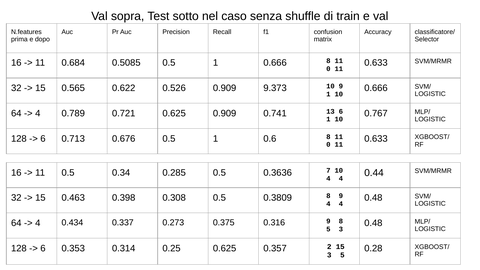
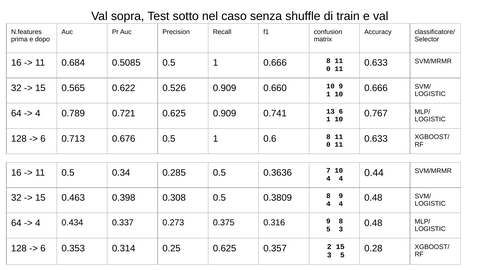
9.373: 9.373 -> 0.660
